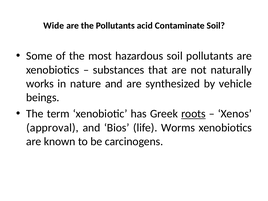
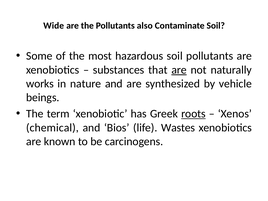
acid: acid -> also
are at (179, 70) underline: none -> present
approval: approval -> chemical
Worms: Worms -> Wastes
